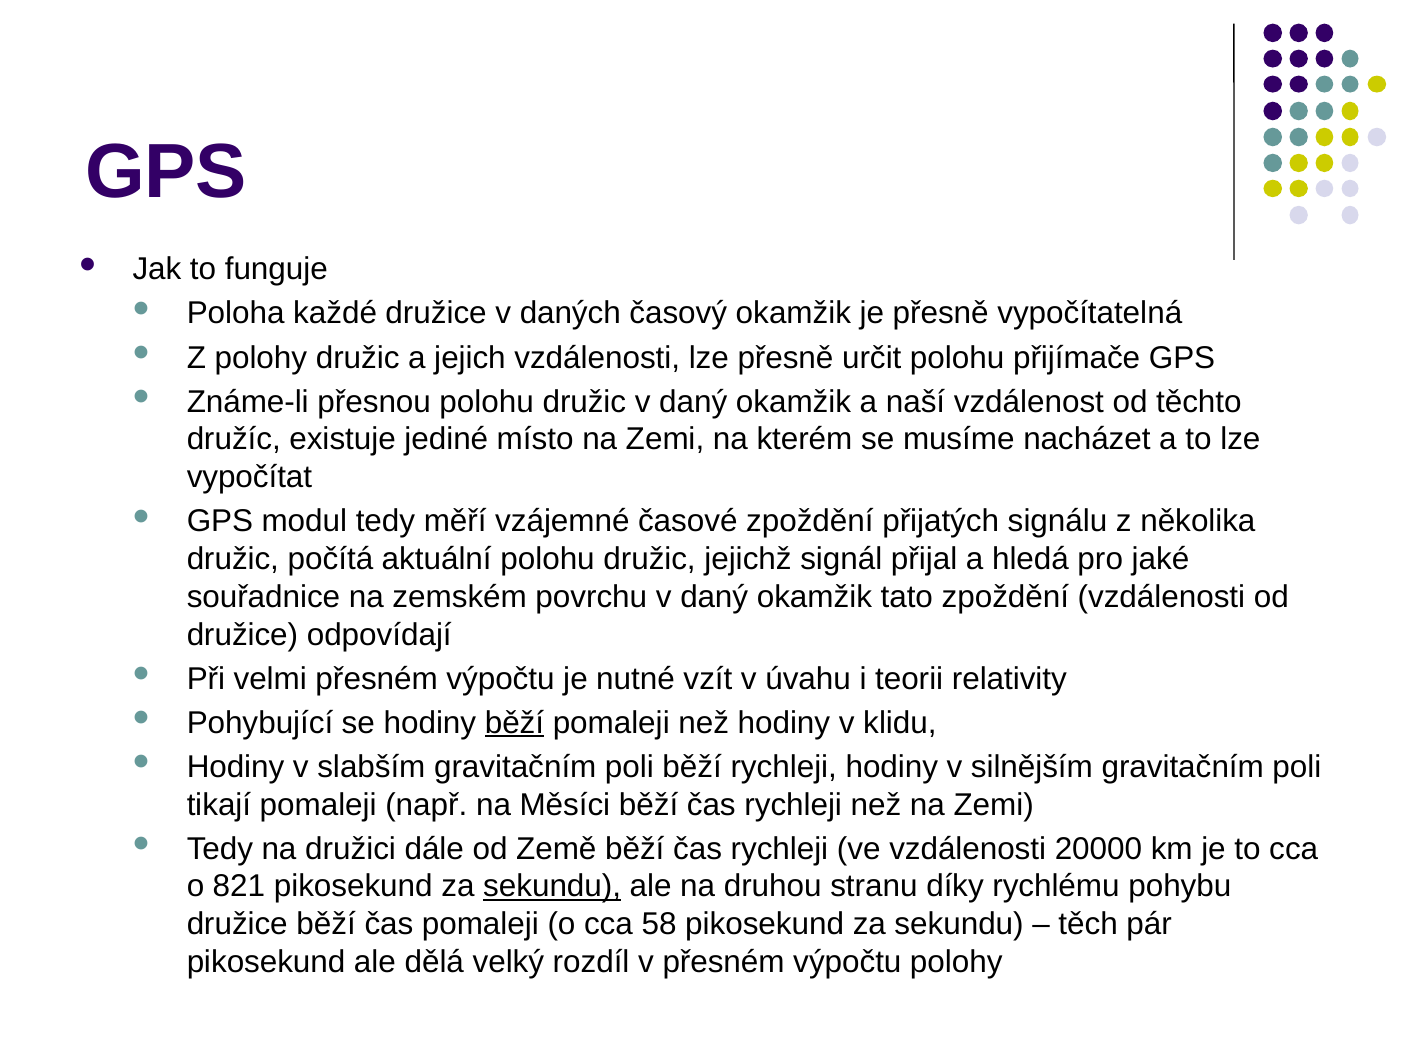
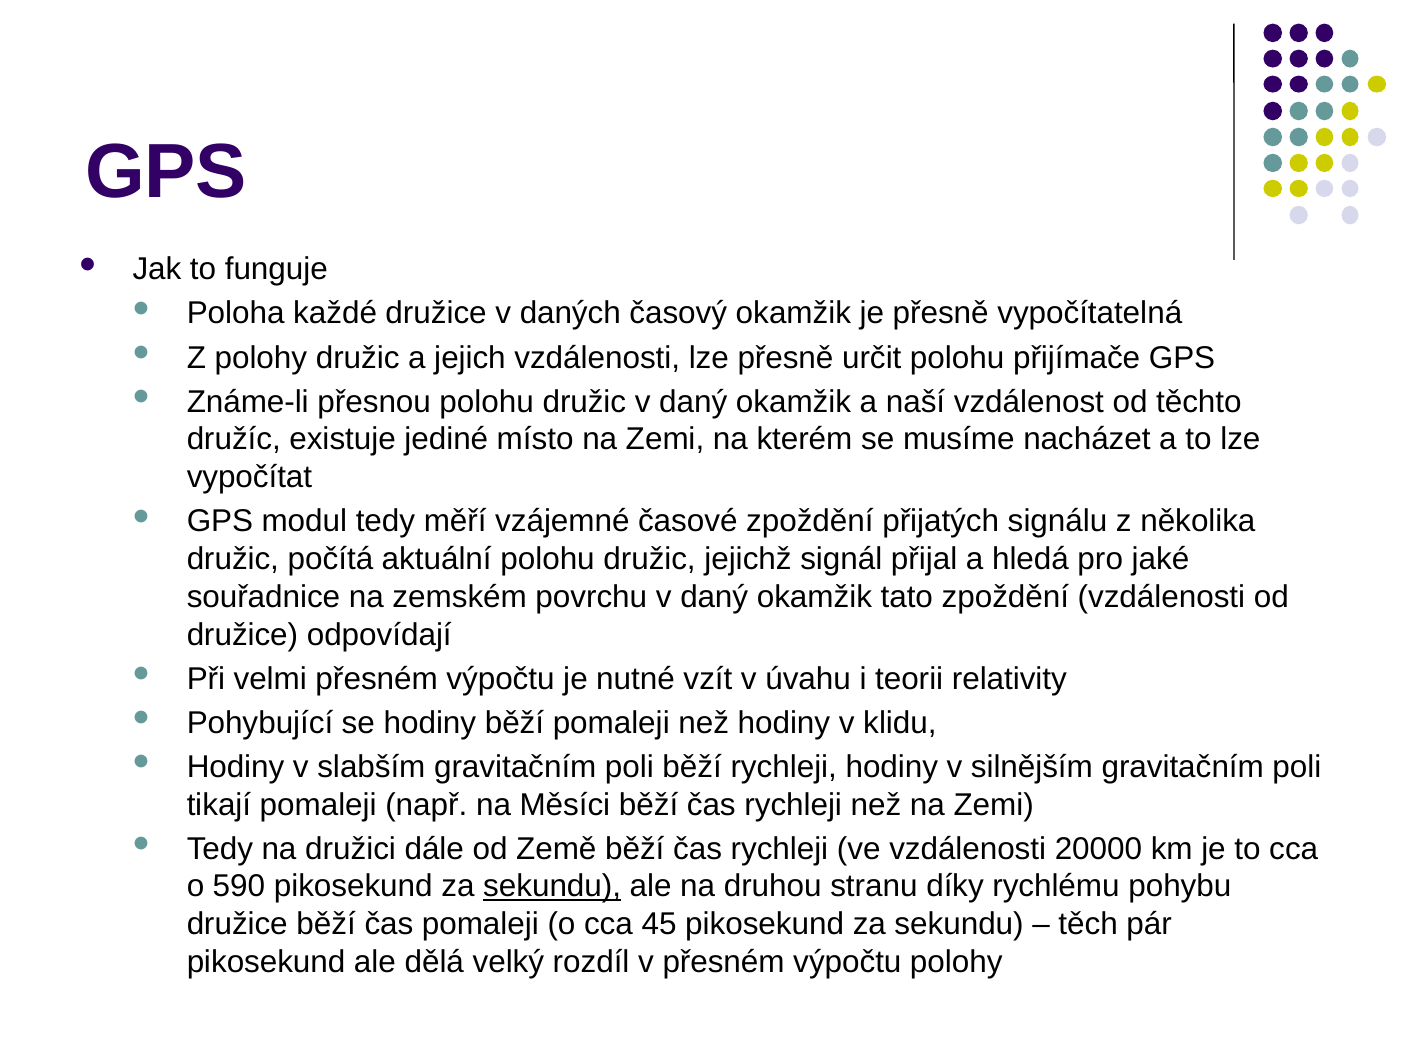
běží at (514, 723) underline: present -> none
821: 821 -> 590
58: 58 -> 45
